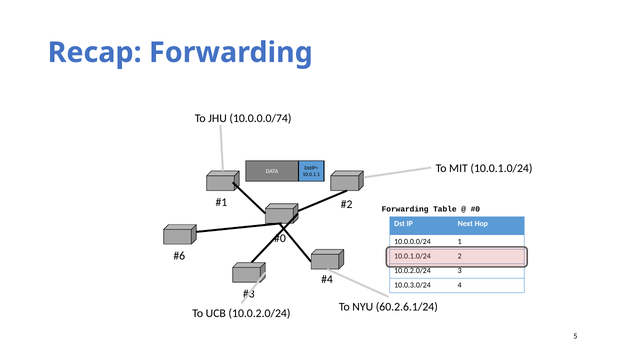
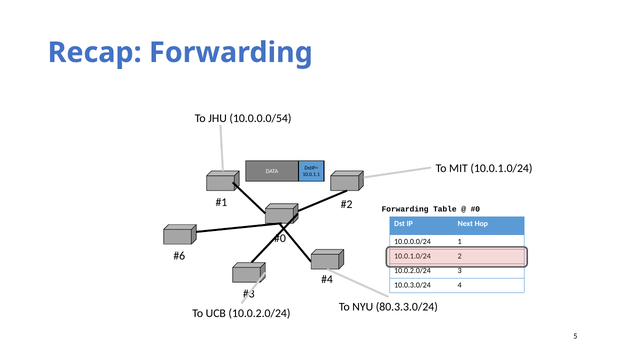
10.0.0.0/74: 10.0.0.0/74 -> 10.0.0.0/54
60.2.6.1/24: 60.2.6.1/24 -> 80.3.3.0/24
